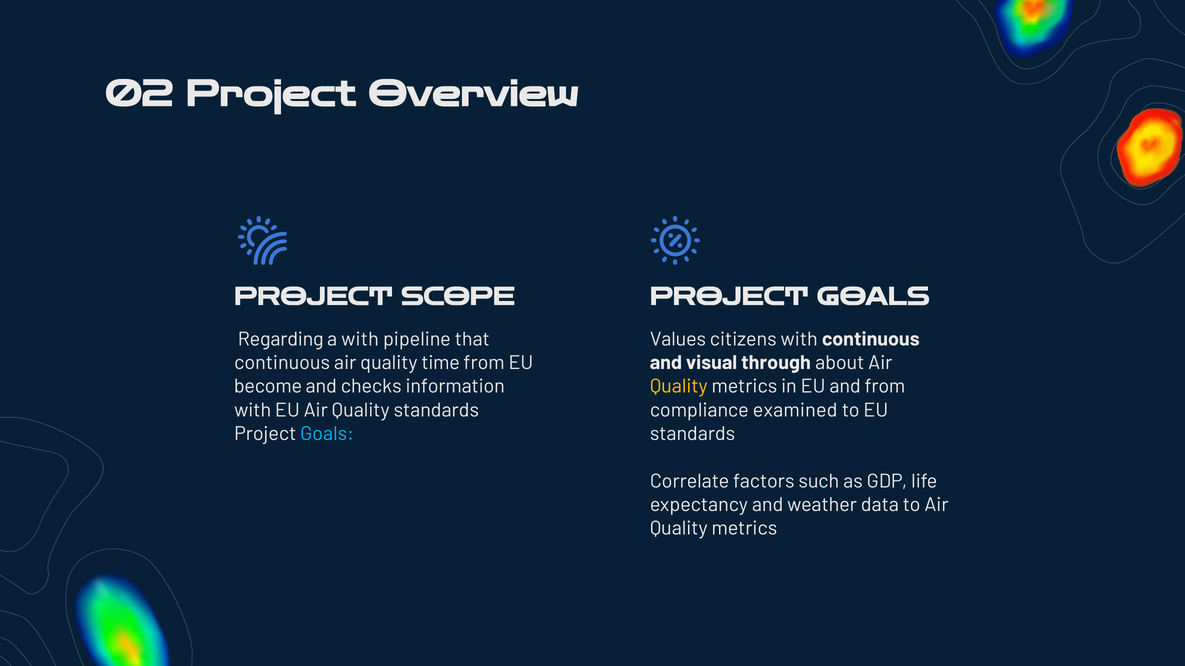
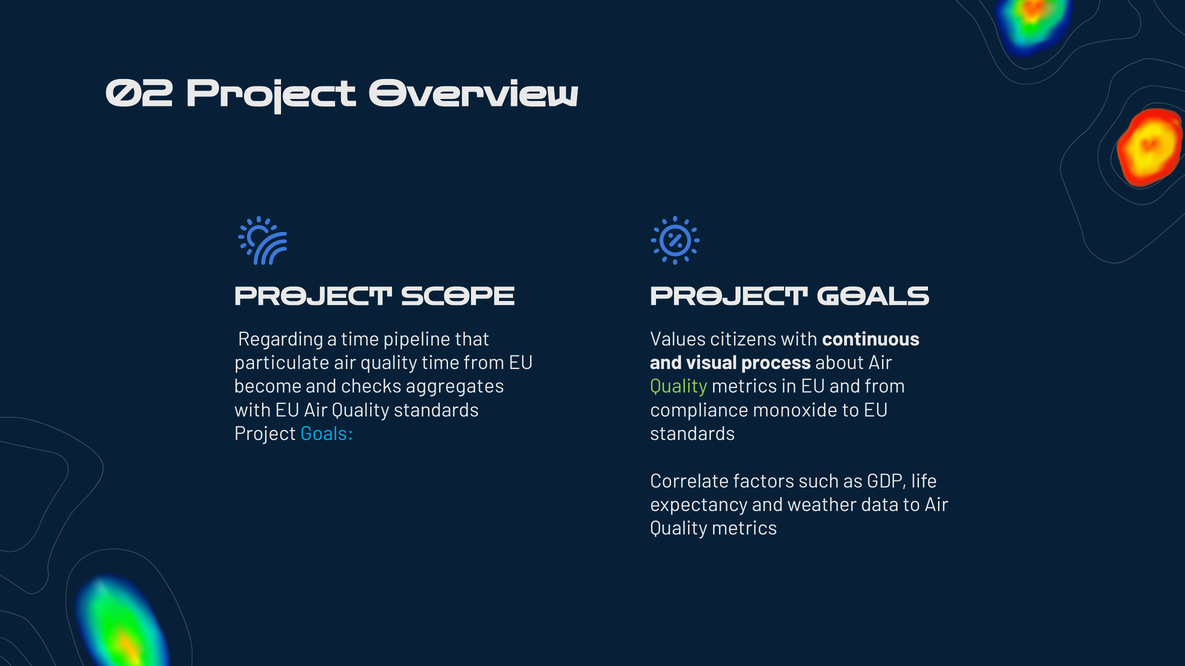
a with: with -> time
continuous at (282, 363): continuous -> particulate
through: through -> process
information: information -> aggregates
Quality at (679, 387) colour: yellow -> light green
examined: examined -> monoxide
